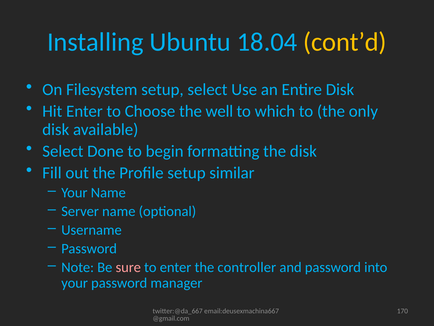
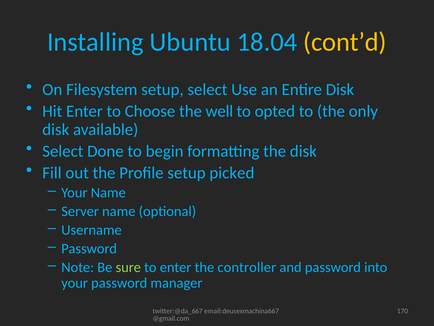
which: which -> opted
similar: similar -> picked
sure colour: pink -> light green
